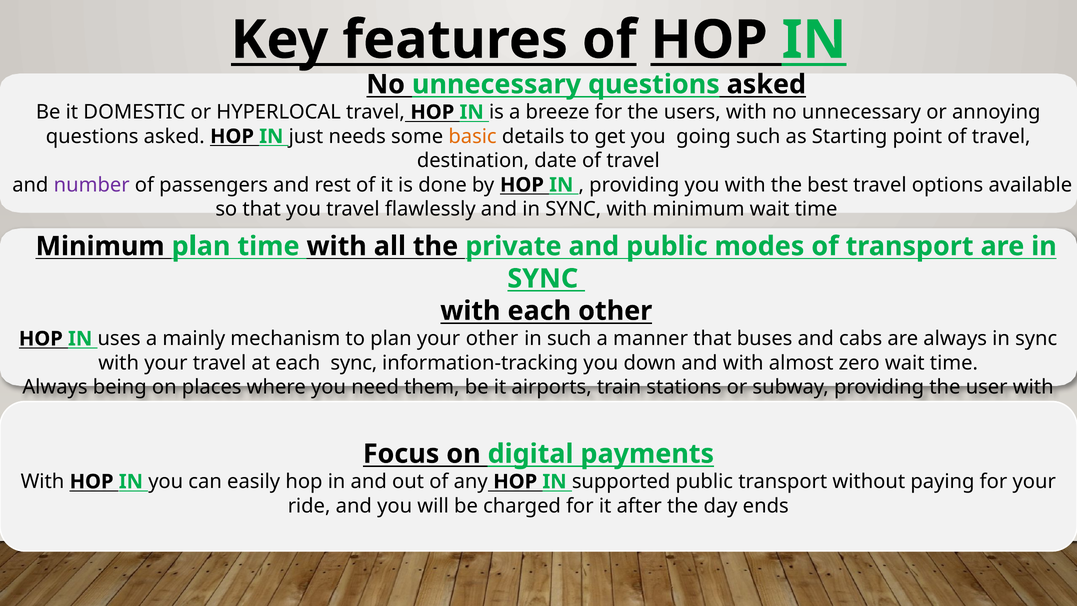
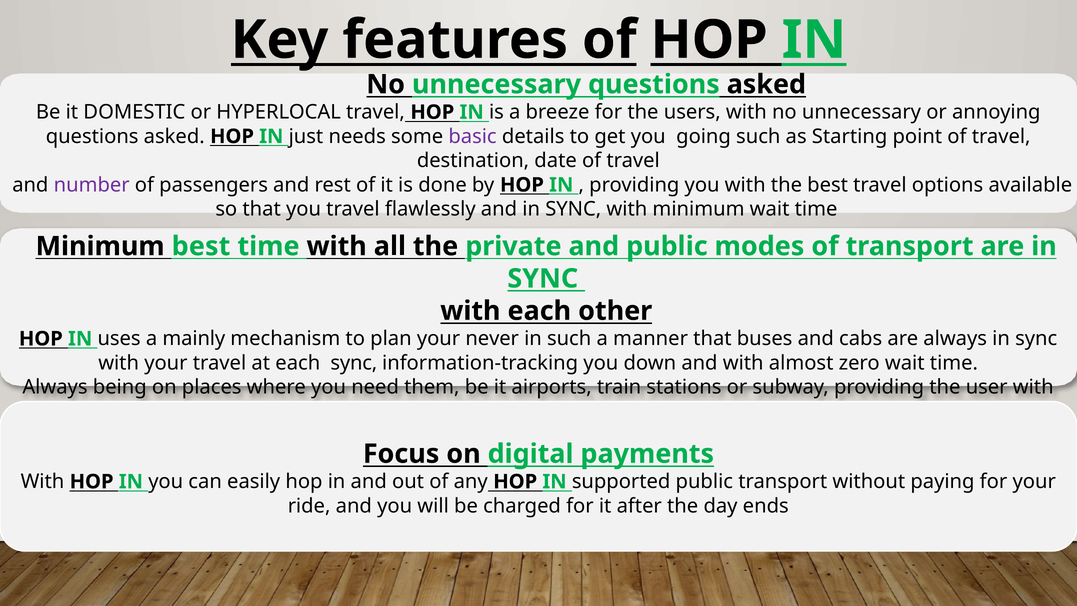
basic colour: orange -> purple
Minimum plan: plan -> best
your other: other -> never
